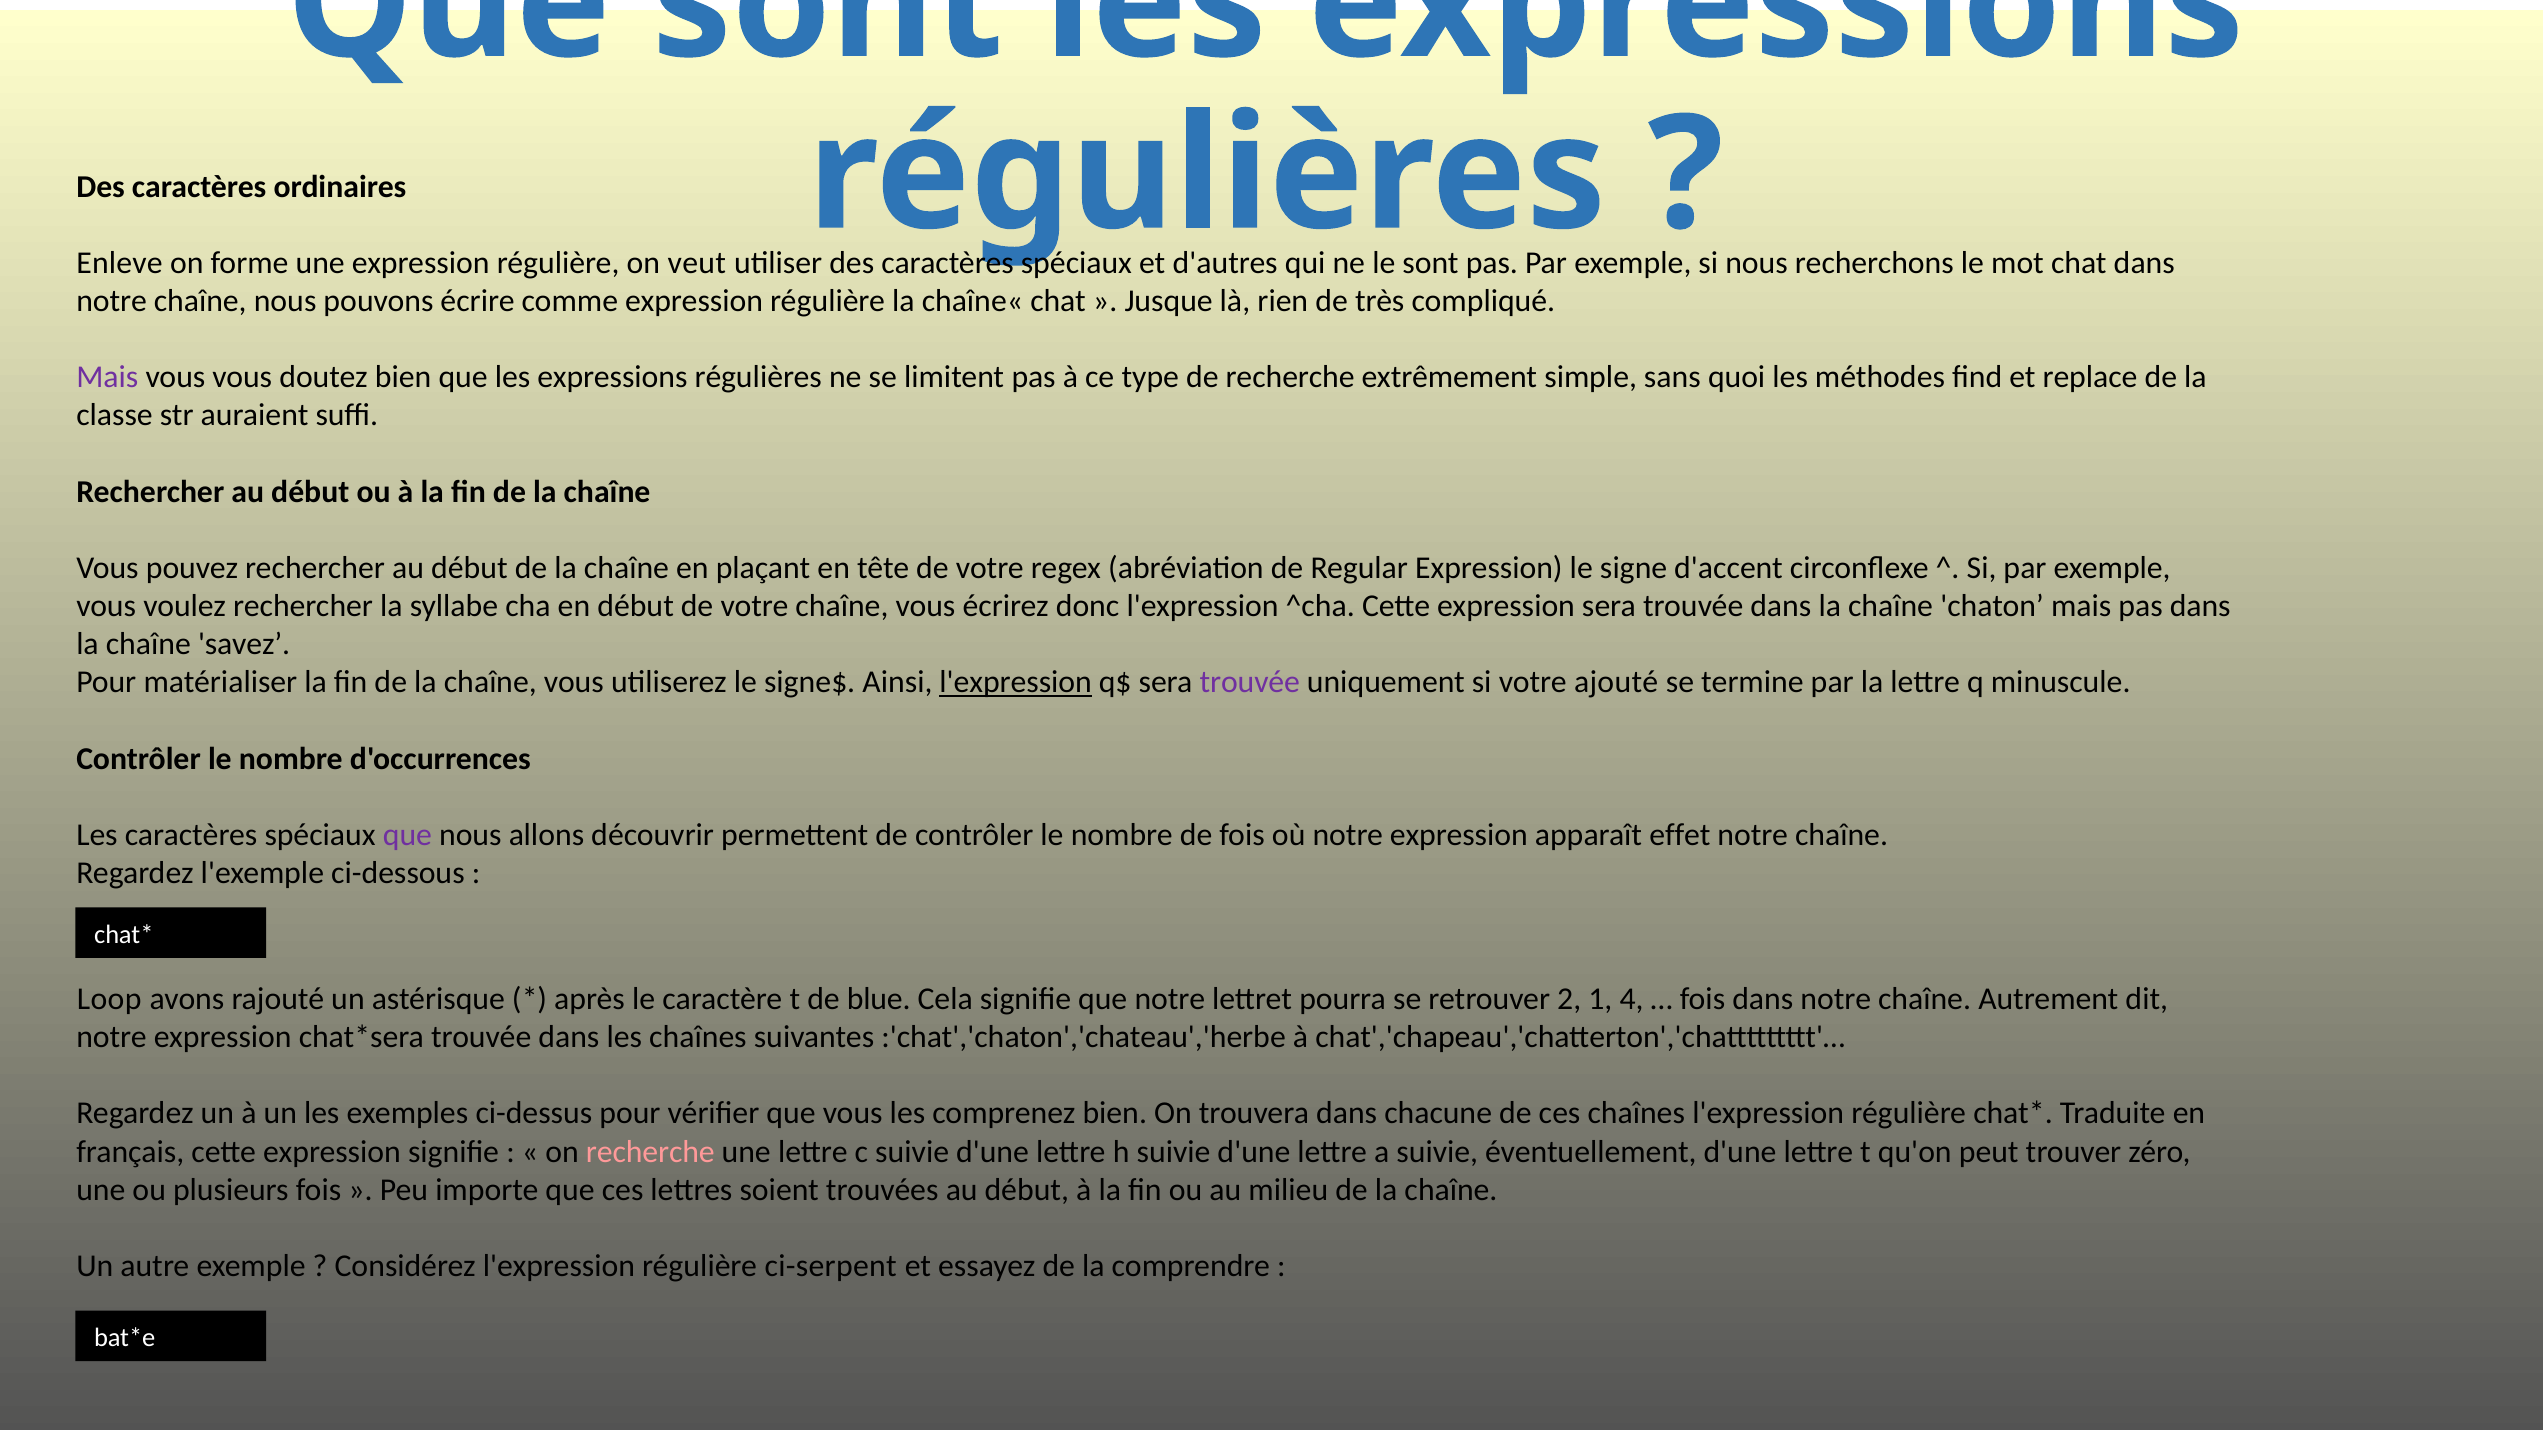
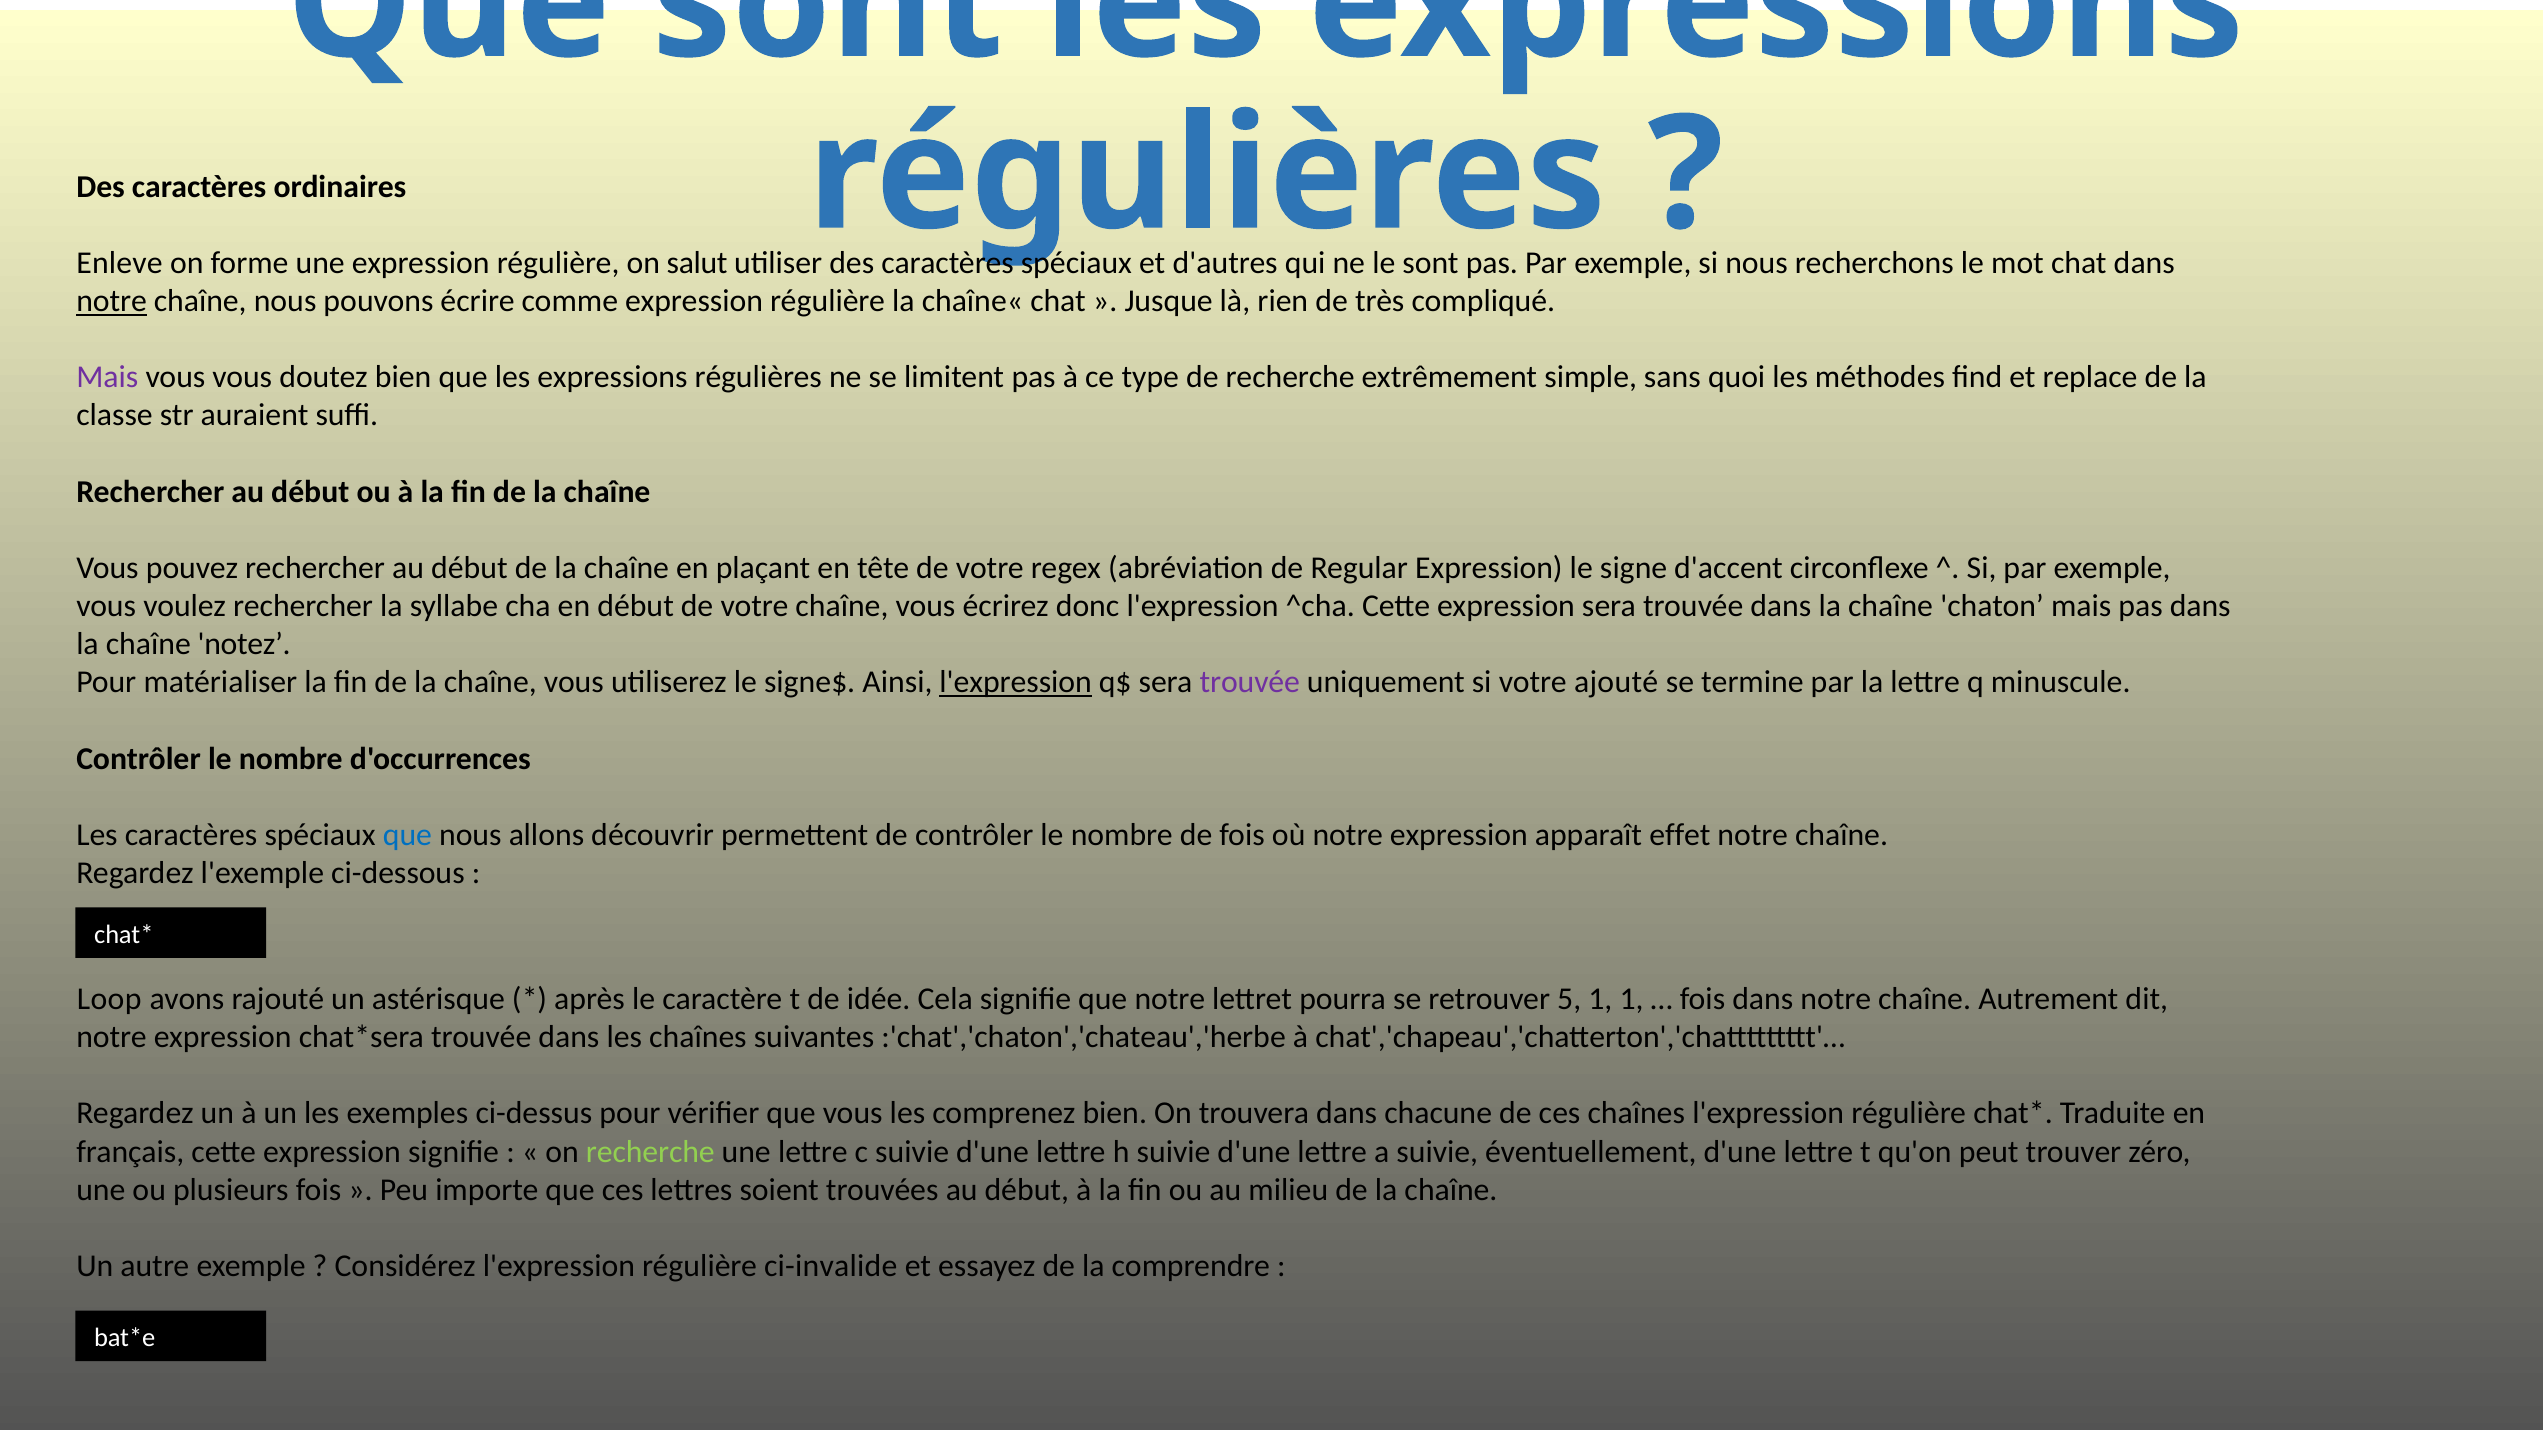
veut: veut -> salut
notre at (112, 301) underline: none -> present
savez: savez -> notez
que at (407, 835) colour: purple -> blue
blue: blue -> idée
2: 2 -> 5
1 4: 4 -> 1
recherche at (650, 1152) colour: pink -> light green
ci-serpent: ci-serpent -> ci-invalide
